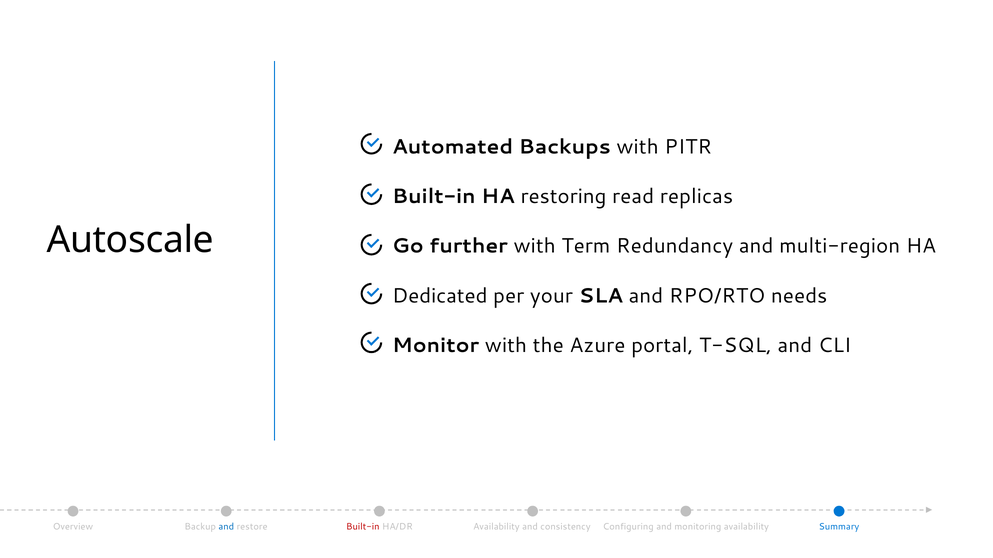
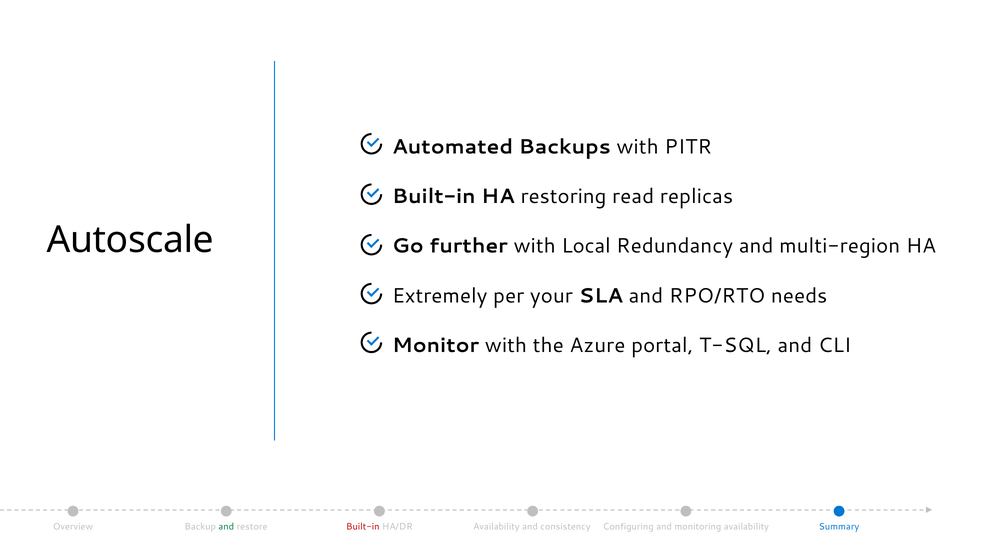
Term: Term -> Local
Dedicated: Dedicated -> Extremely
and at (226, 527) colour: blue -> green
